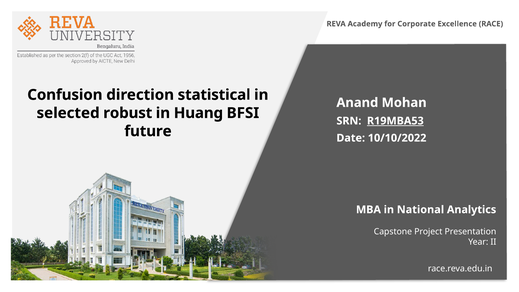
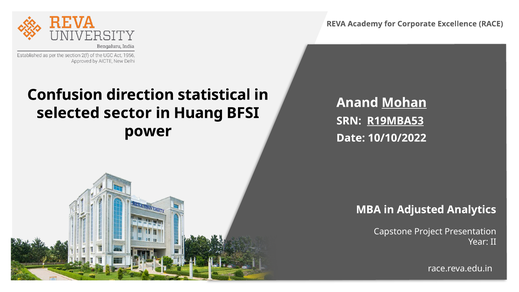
Mohan underline: none -> present
robust: robust -> sector
future: future -> power
National: National -> Adjusted
